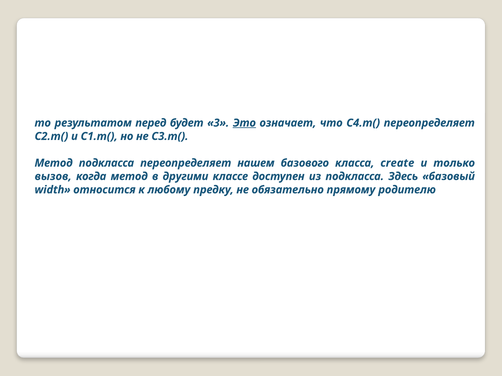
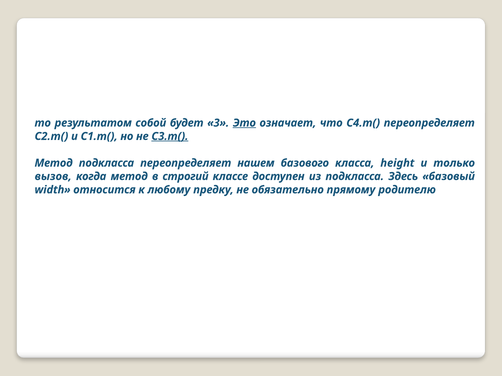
перед: перед -> собой
C3.m( underline: none -> present
create: create -> height
другими: другими -> строгий
